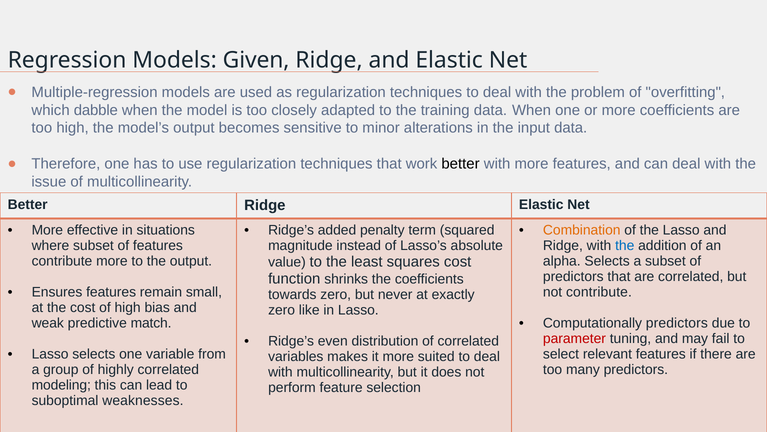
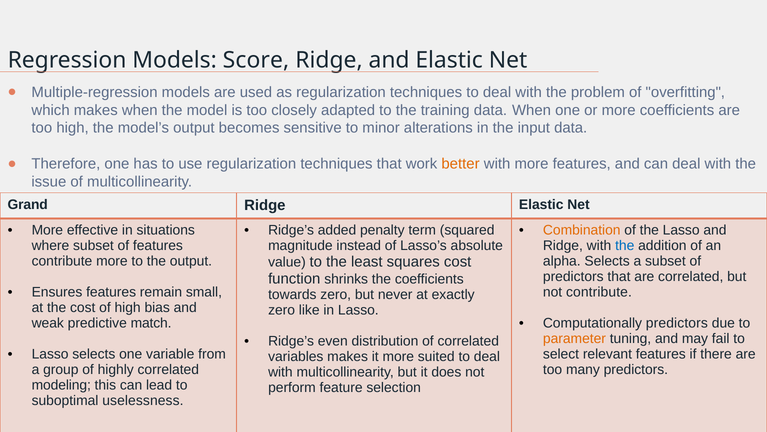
Given: Given -> Score
which dabble: dabble -> makes
better at (461, 164) colour: black -> orange
Better at (28, 204): Better -> Grand
parameter colour: red -> orange
weaknesses: weaknesses -> uselessness
